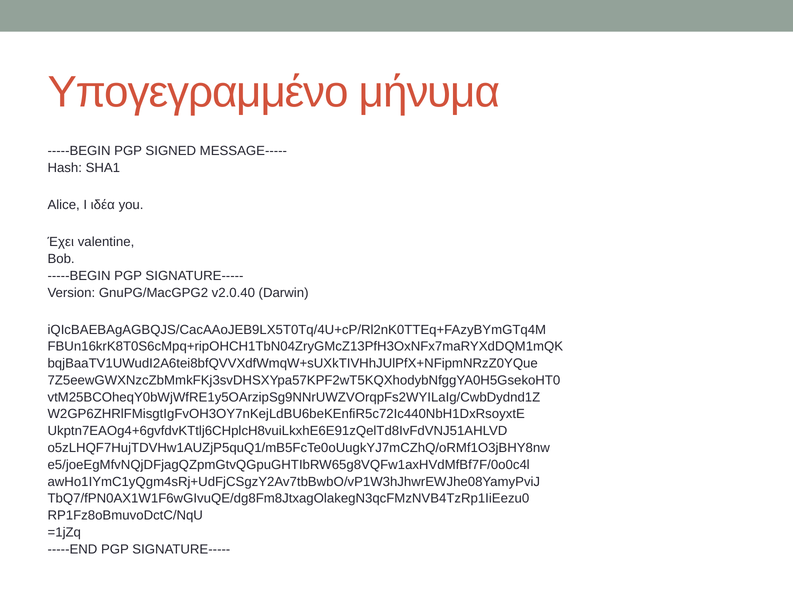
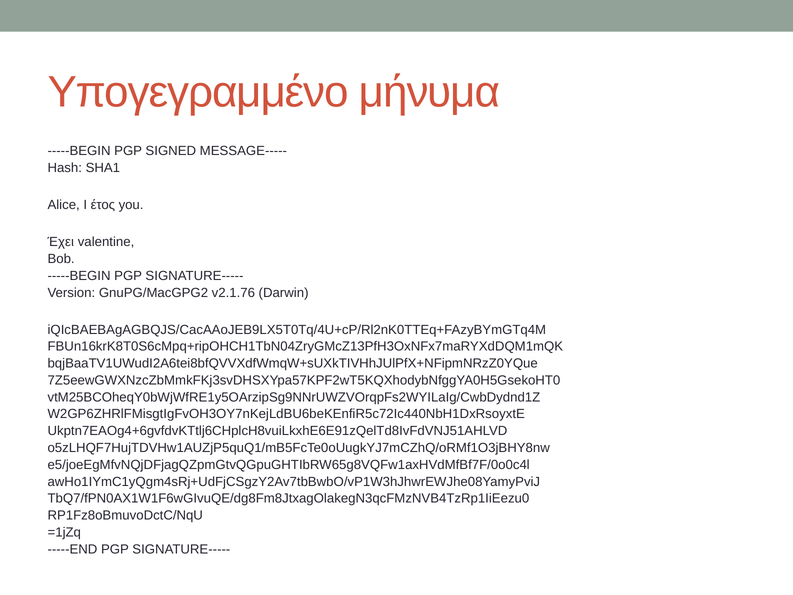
ιδέα: ιδέα -> έτος
v2.0.40: v2.0.40 -> v2.1.76
